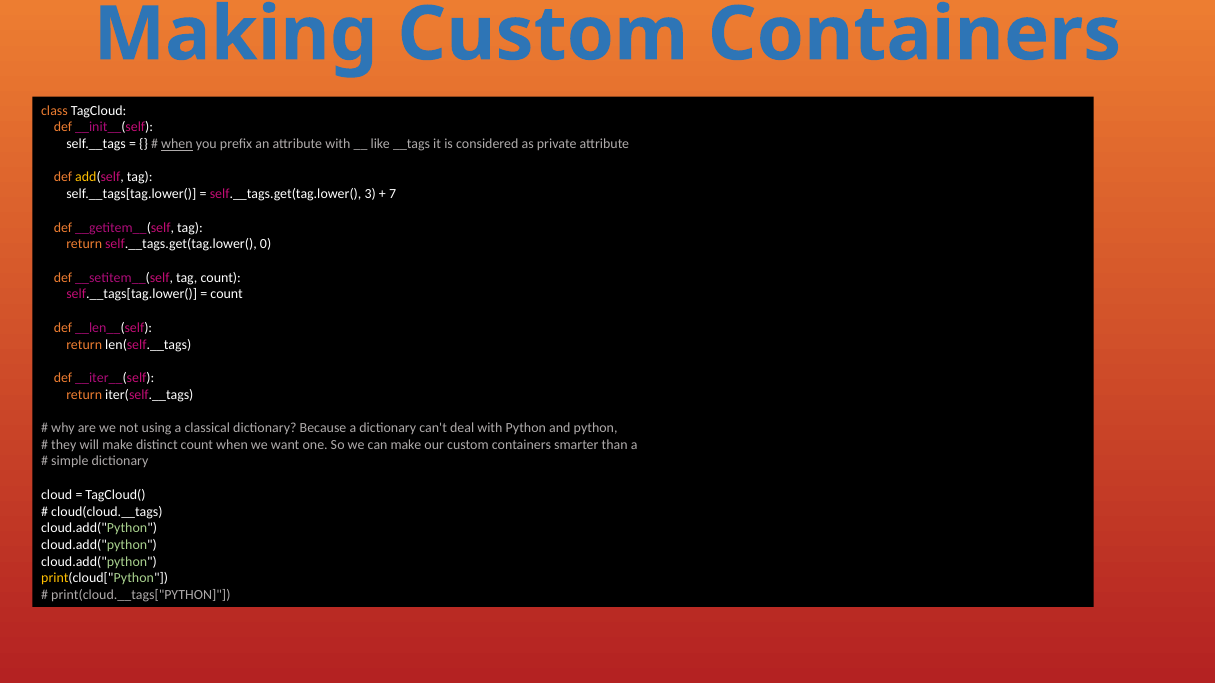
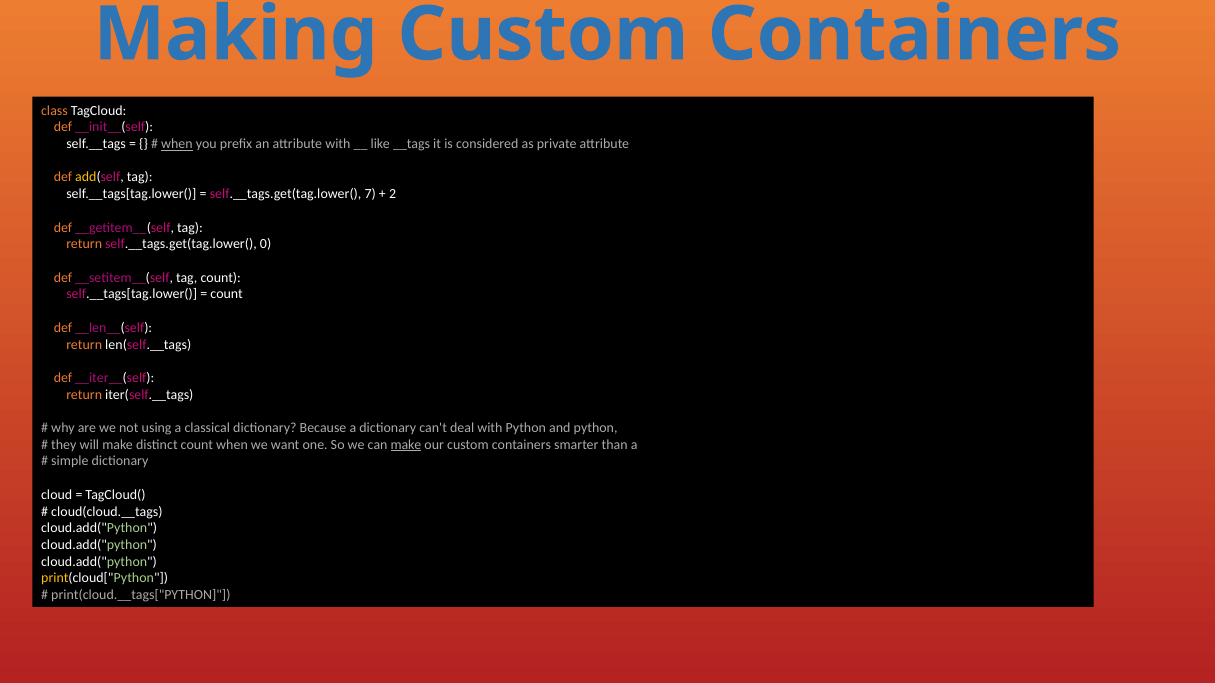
3: 3 -> 7
7: 7 -> 2
make at (406, 445) underline: none -> present
